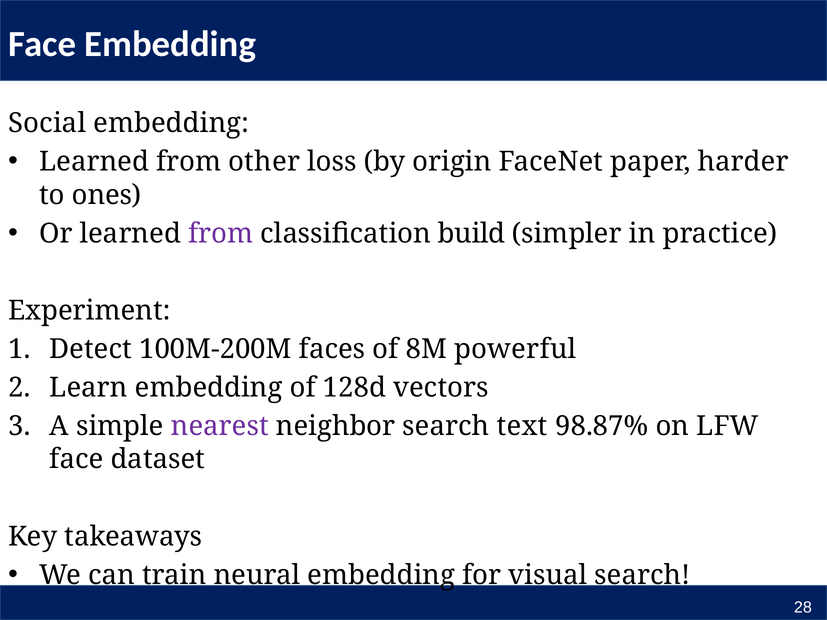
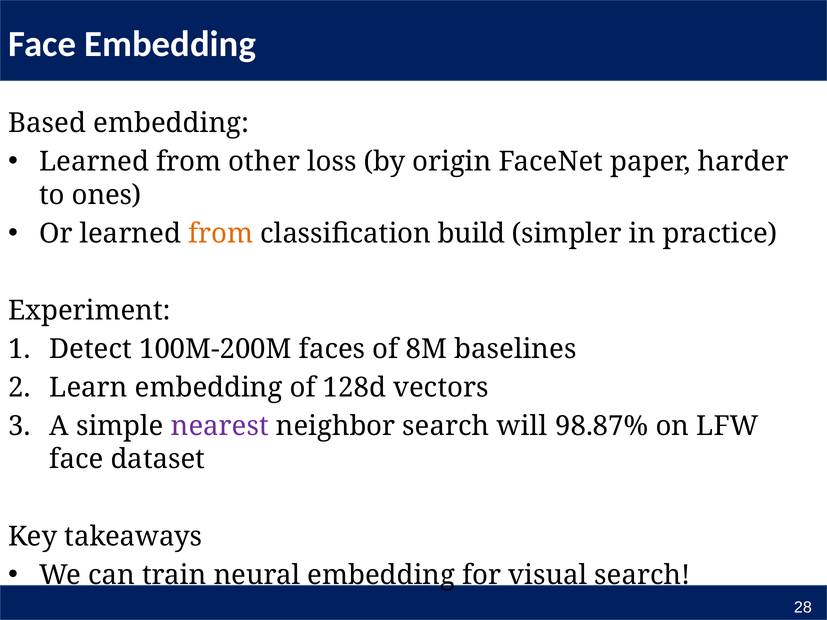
Social: Social -> Based
from at (221, 234) colour: purple -> orange
powerful: powerful -> baselines
text: text -> will
